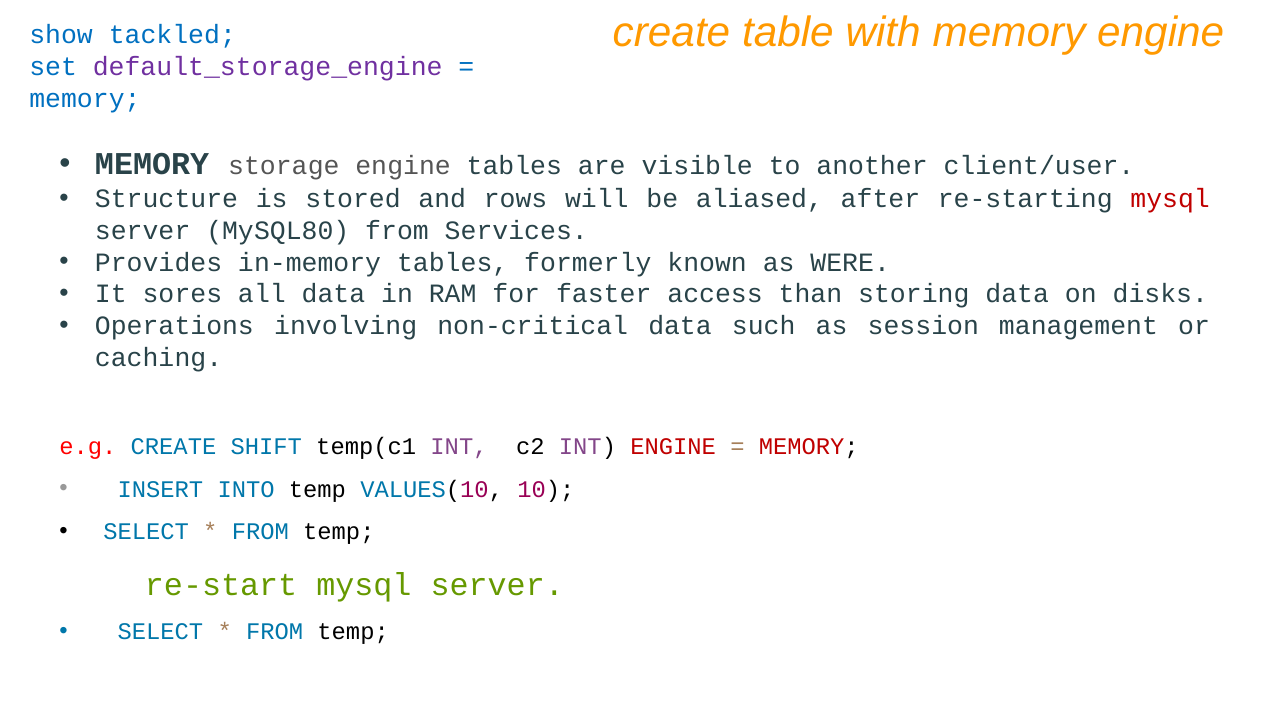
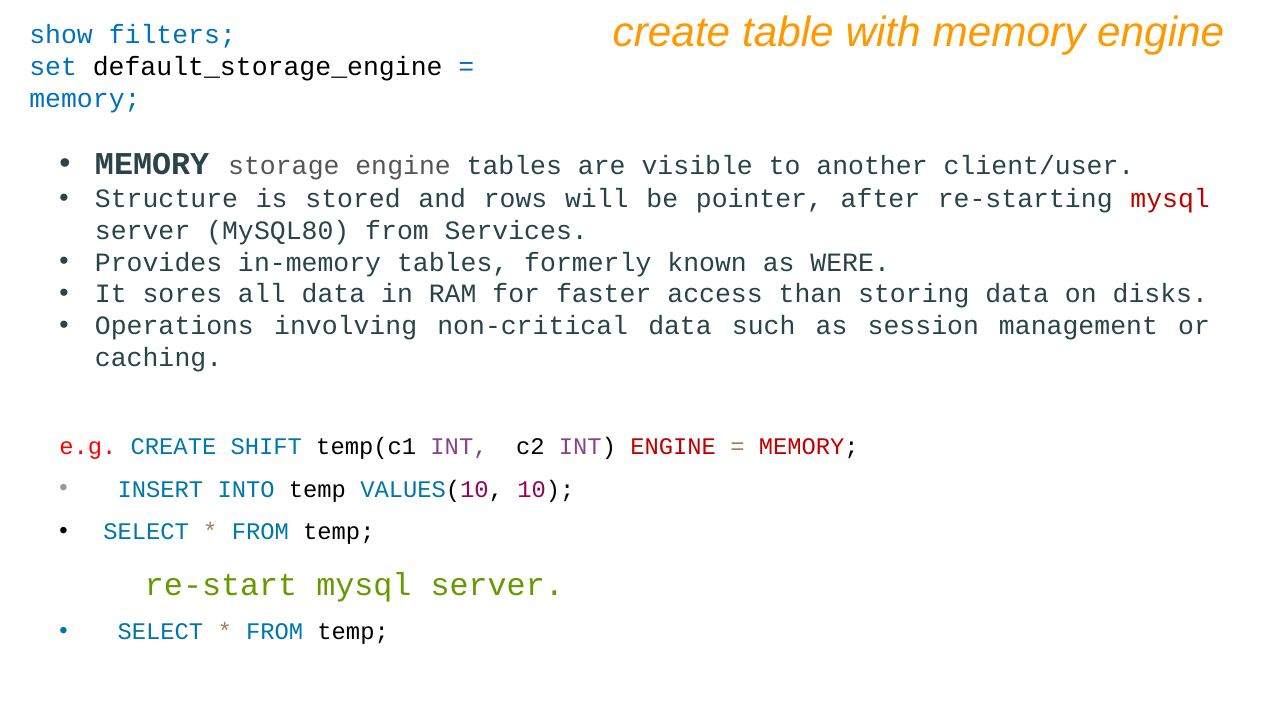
tackled: tackled -> filters
default_storage_engine colour: purple -> black
aliased: aliased -> pointer
